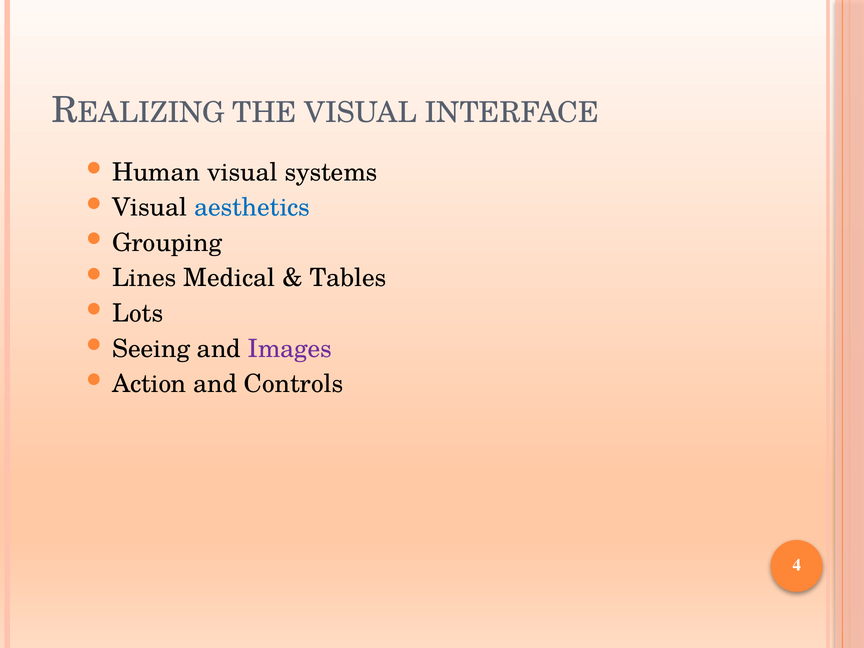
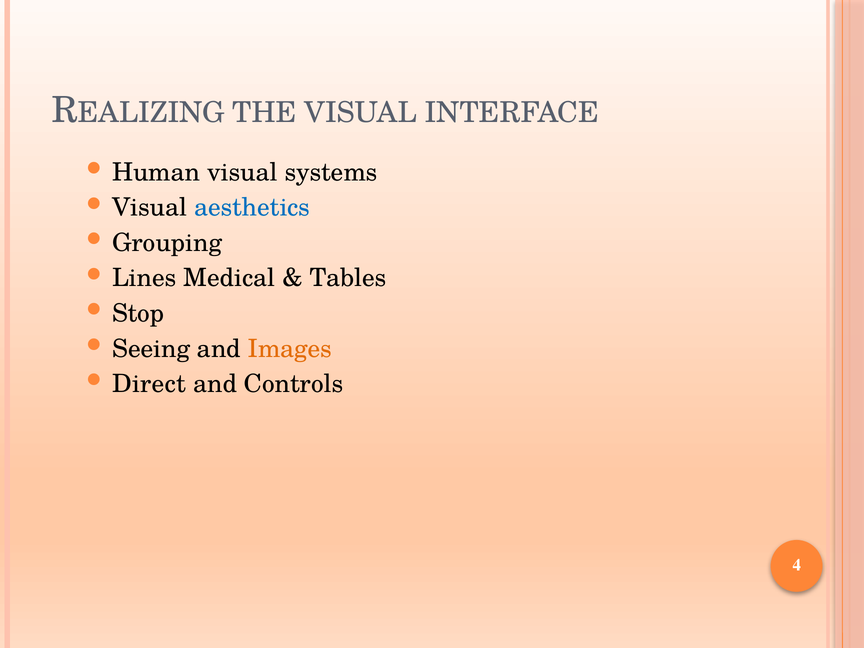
Lots: Lots -> Stop
Images colour: purple -> orange
Action: Action -> Direct
